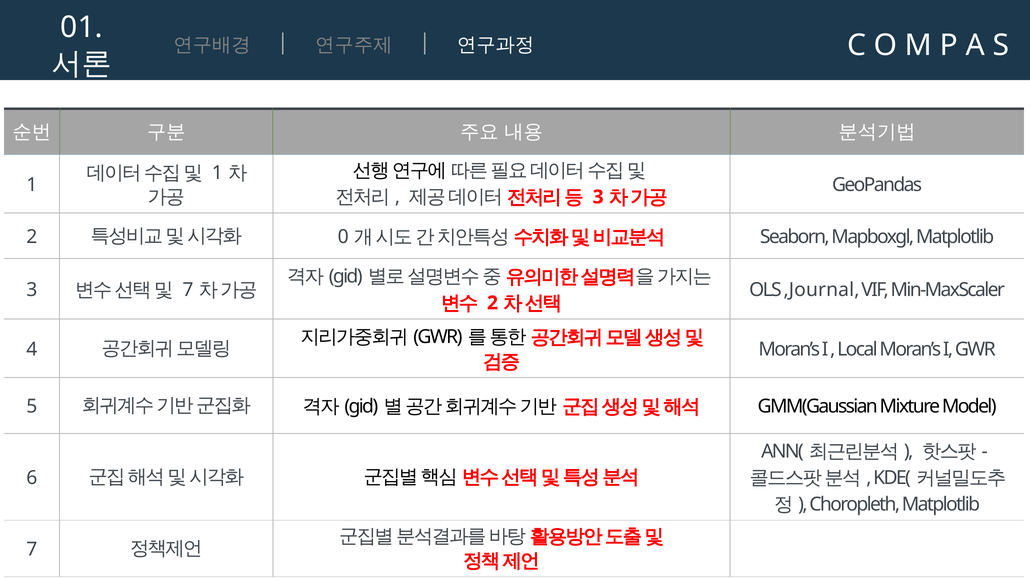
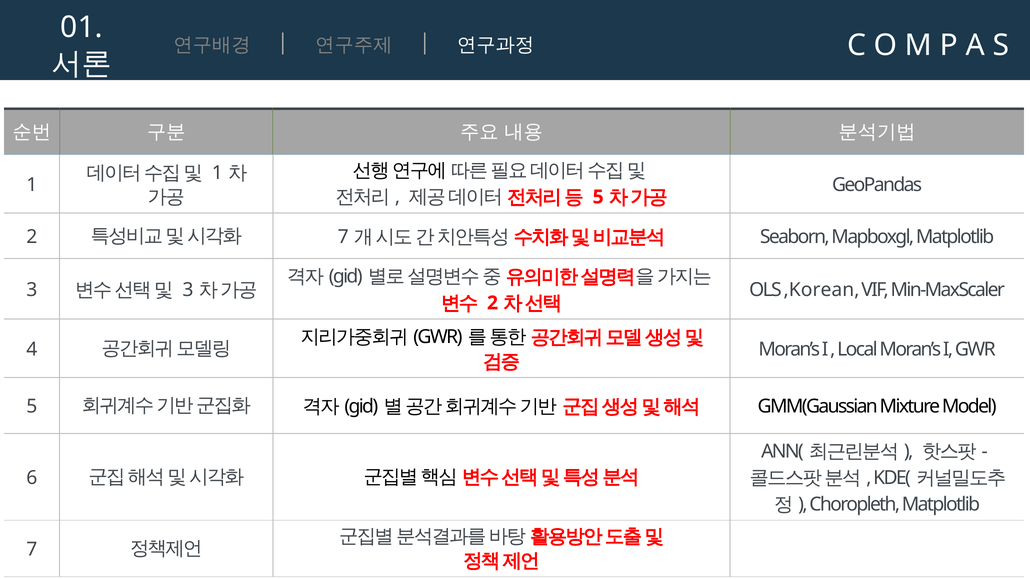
3 at (598, 197): 3 -> 5
0 at (343, 237): 0 -> 7
7 at (188, 290): 7 -> 3
,Journal: ,Journal -> ,Korean
